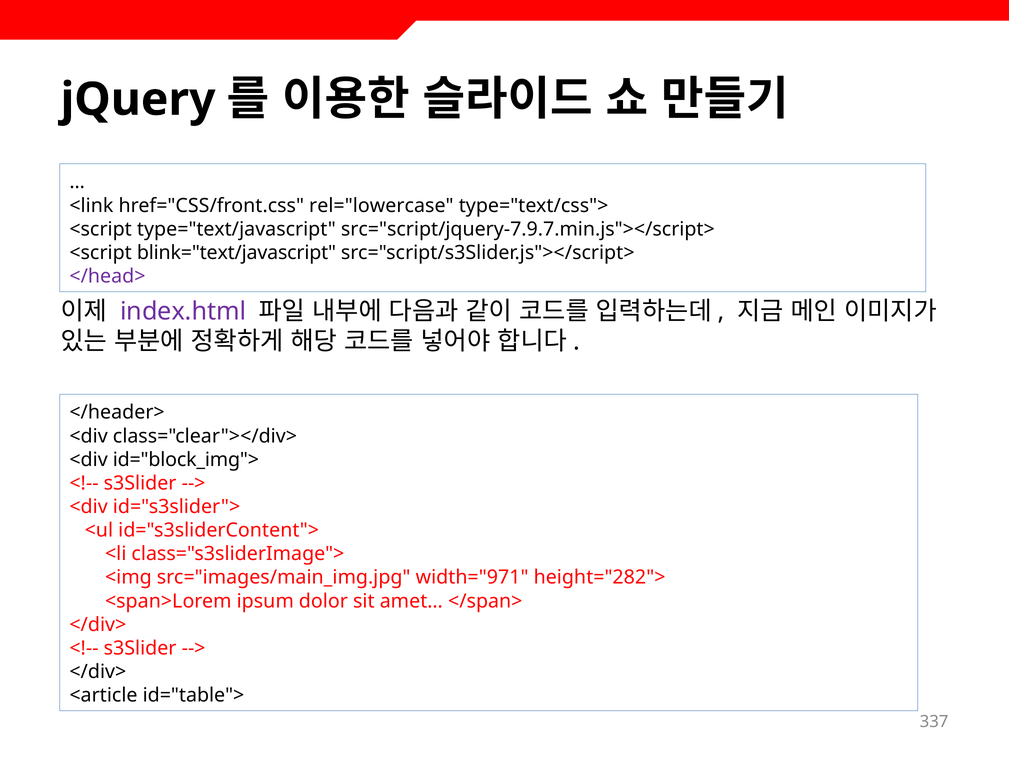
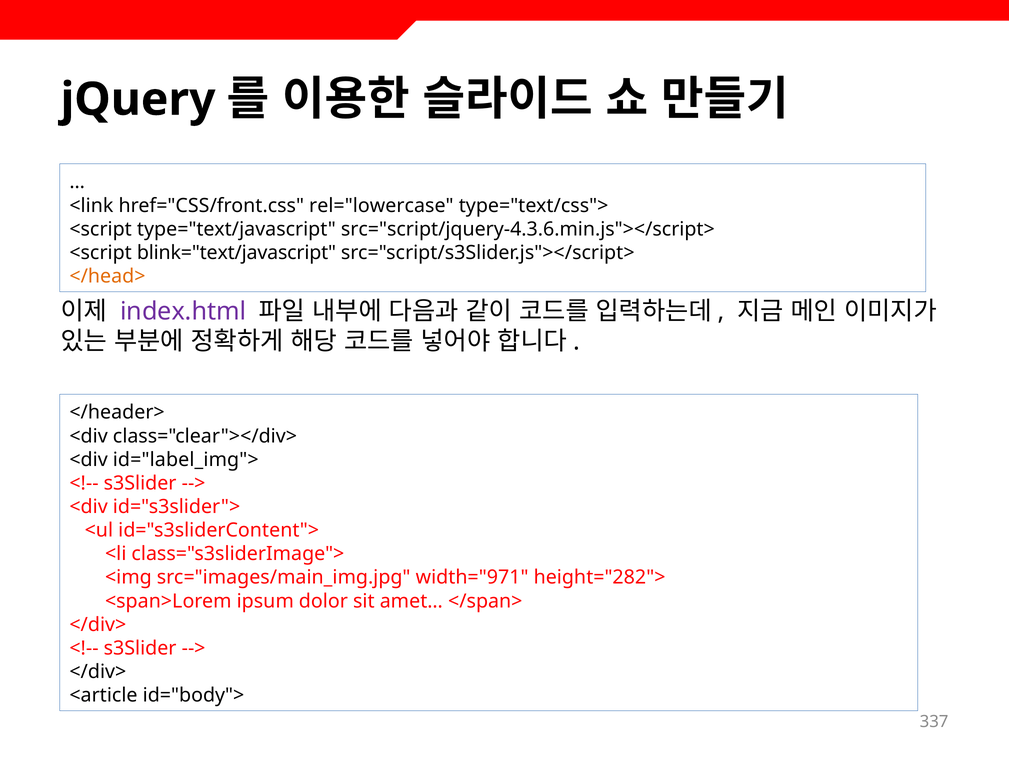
src="script/jquery-7.9.7.min.js"></script>: src="script/jquery-7.9.7.min.js"></script> -> src="script/jquery-4.3.6.min.js"></script>
</head> colour: purple -> orange
id="block_img">: id="block_img"> -> id="label_img">
id="table">: id="table"> -> id="body">
